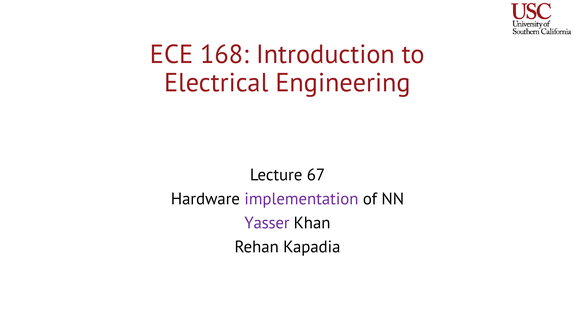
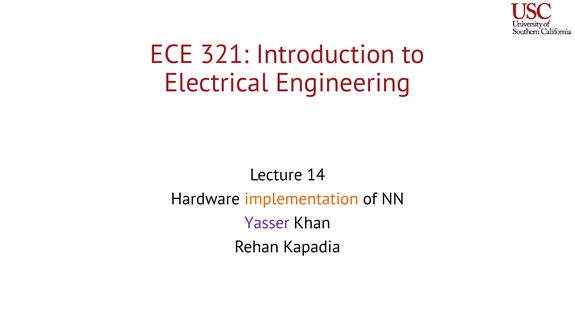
168: 168 -> 321
67: 67 -> 14
implementation colour: purple -> orange
